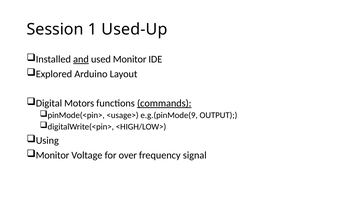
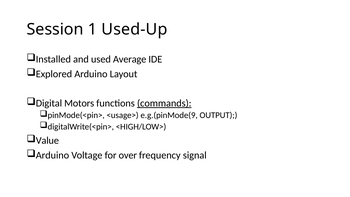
and underline: present -> none
used Monitor: Monitor -> Average
Using: Using -> Value
Monitor at (53, 155): Monitor -> Arduino
